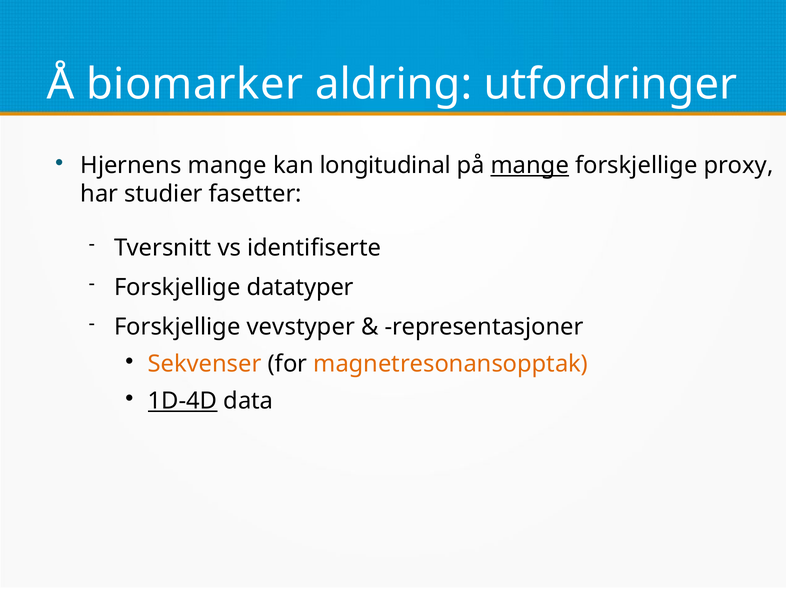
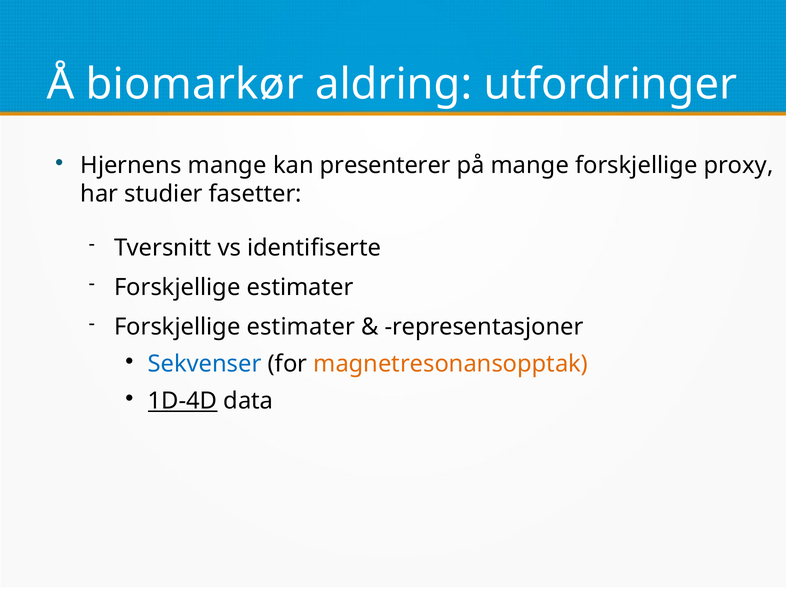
biomarker: biomarker -> biomarkør
longitudinal: longitudinal -> presenterer
mange at (530, 166) underline: present -> none
datatyper at (300, 288): datatyper -> estimater
vevstyper at (301, 327): vevstyper -> estimater
Sekvenser colour: orange -> blue
